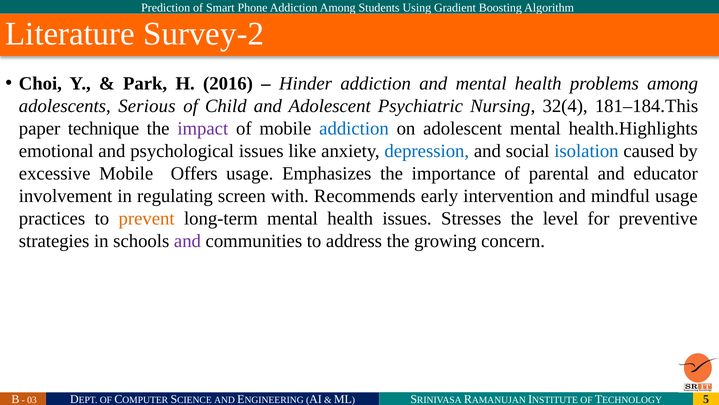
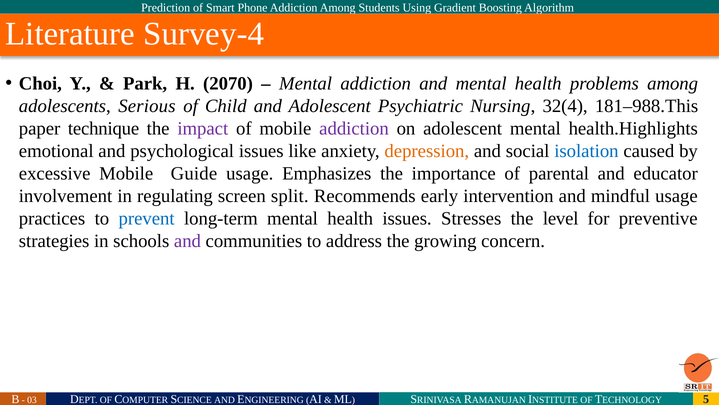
Survey-2: Survey-2 -> Survey-4
2016: 2016 -> 2070
Hinder at (306, 84): Hinder -> Mental
181–184.This: 181–184.This -> 181–988.This
addiction at (354, 129) colour: blue -> purple
depression colour: blue -> orange
Offers: Offers -> Guide
with: with -> split
prevent colour: orange -> blue
